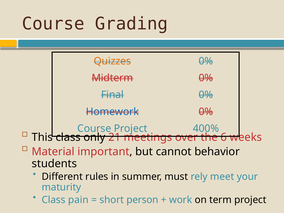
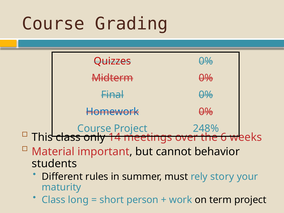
Quizzes colour: orange -> red
400%: 400% -> 248%
21: 21 -> 14
meet: meet -> story
pain: pain -> long
